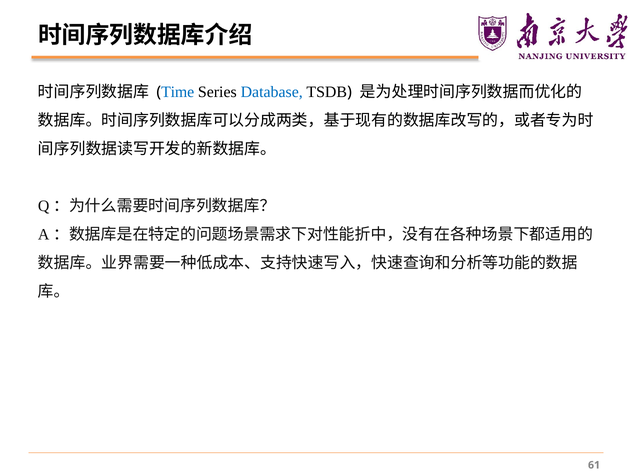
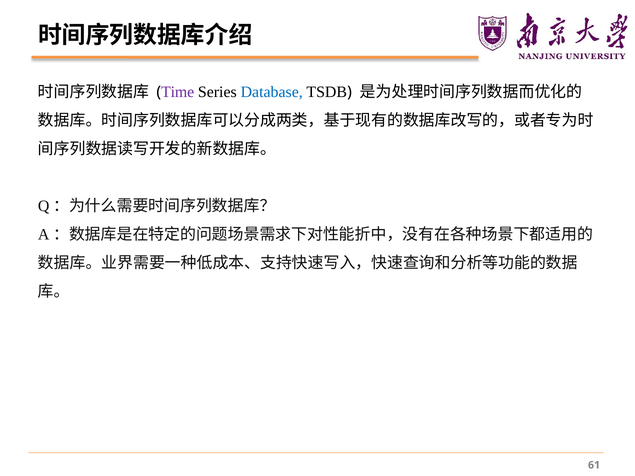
Time colour: blue -> purple
